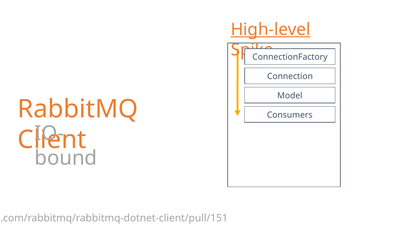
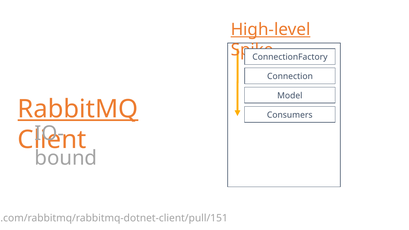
RabbitMQ underline: none -> present
